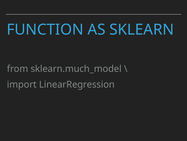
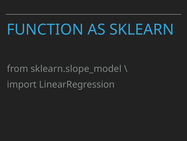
sklearn.much_model: sklearn.much_model -> sklearn.slope_model
